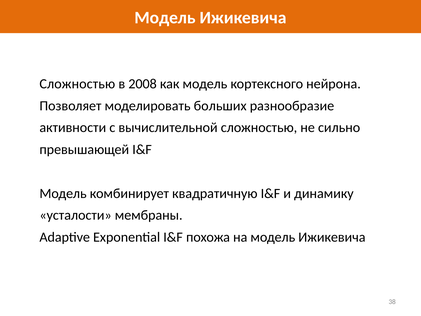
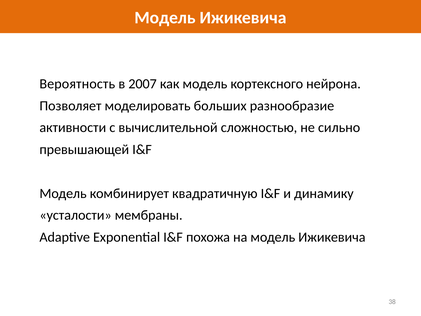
Сложностью at (77, 84): Сложностью -> Вероятность
2008: 2008 -> 2007
